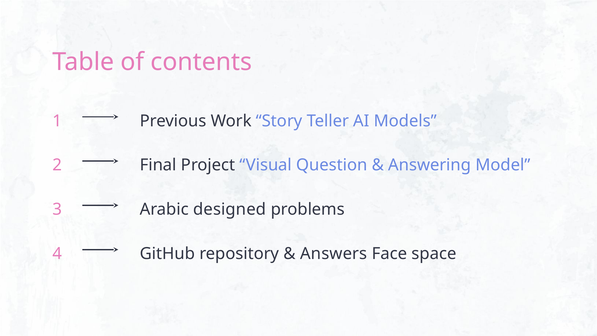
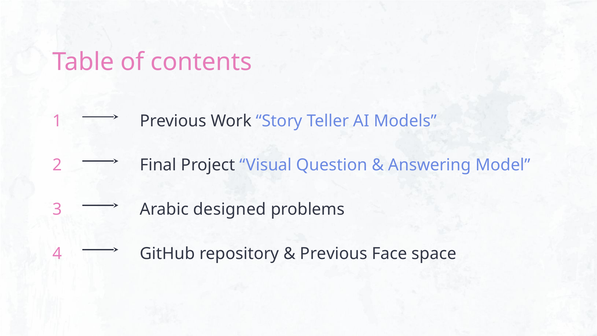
Answers at (334, 254): Answers -> Previous
